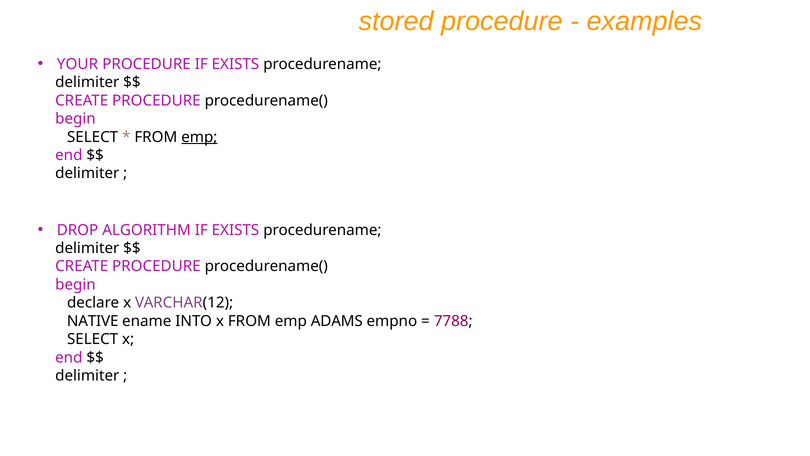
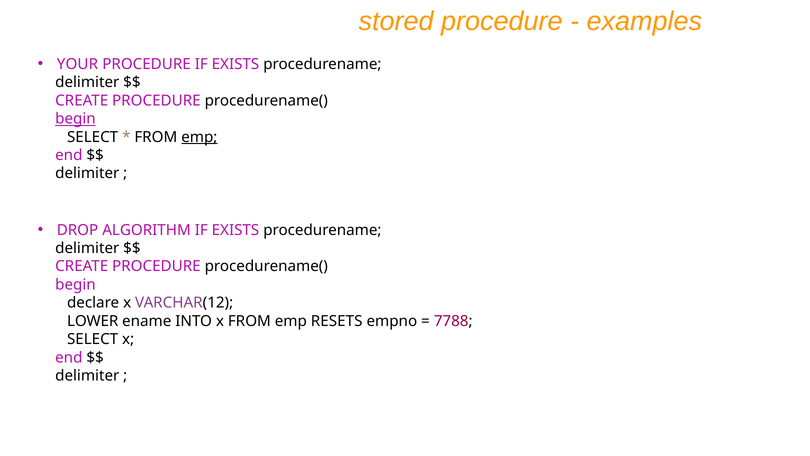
begin at (75, 119) underline: none -> present
NATIVE: NATIVE -> LOWER
ADAMS: ADAMS -> RESETS
